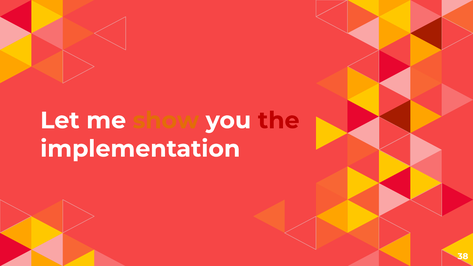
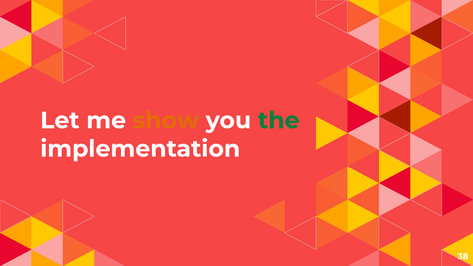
the colour: red -> green
